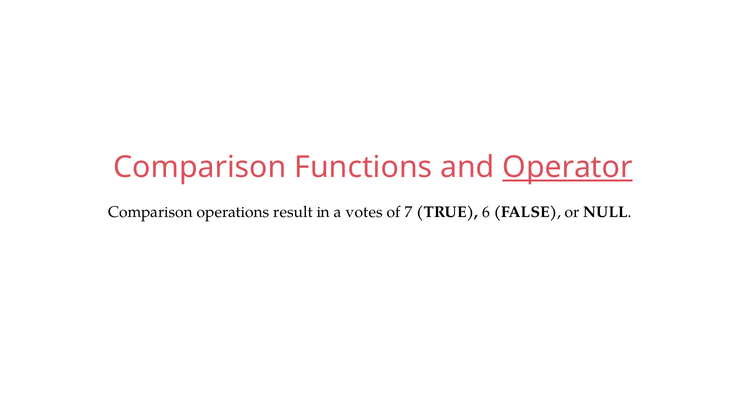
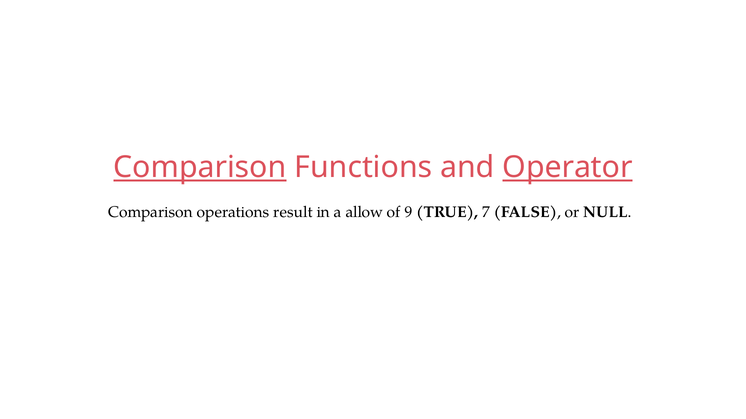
Comparison at (200, 168) underline: none -> present
votes: votes -> allow
7: 7 -> 9
6: 6 -> 7
